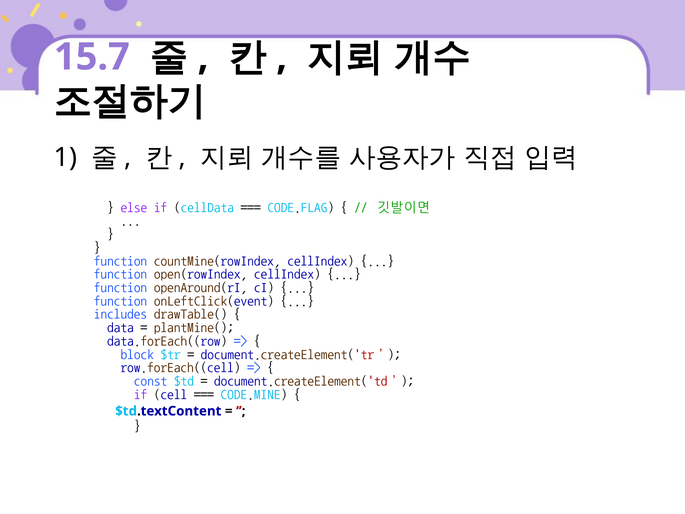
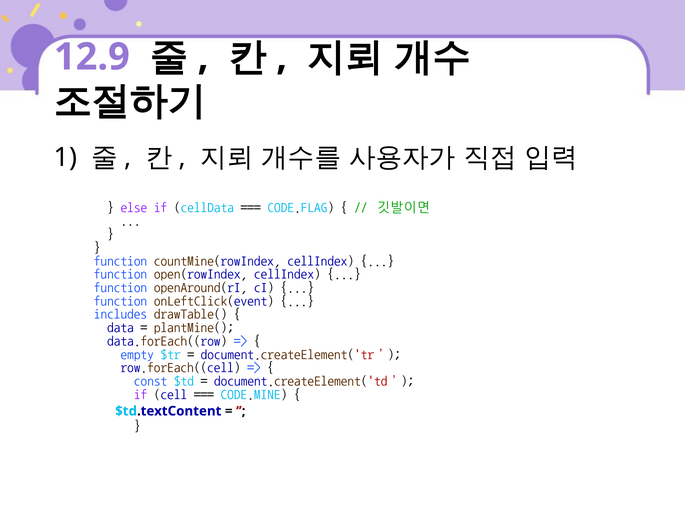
15.7: 15.7 -> 12.9
block: block -> empty
